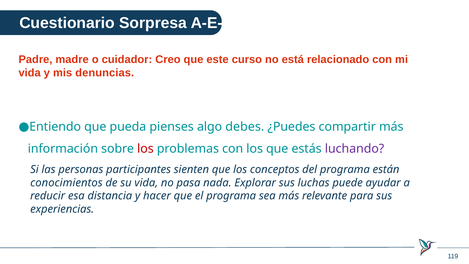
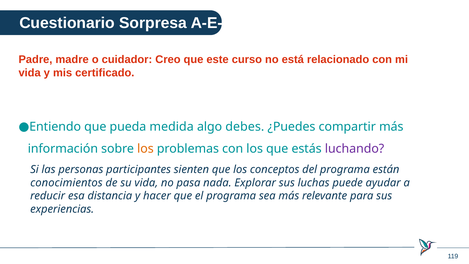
denuncias: denuncias -> certificado
pienses: pienses -> medida
los at (145, 149) colour: red -> orange
